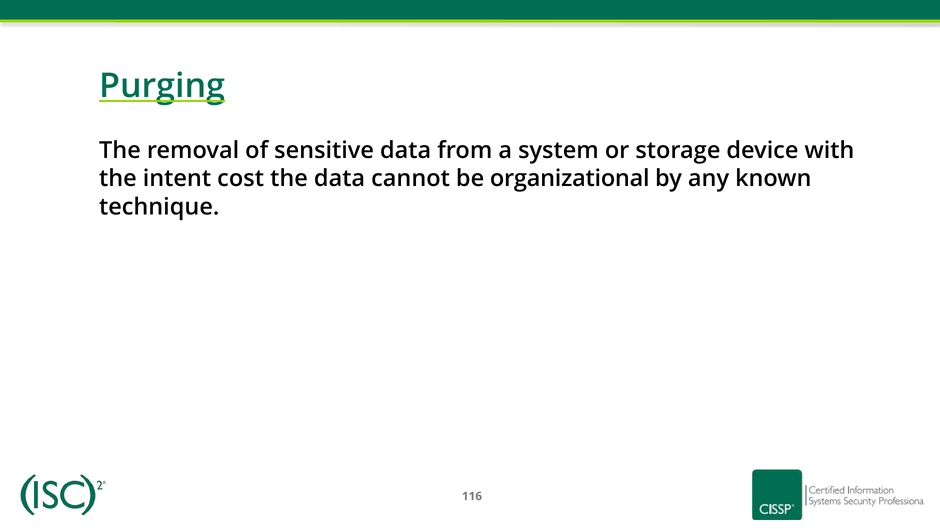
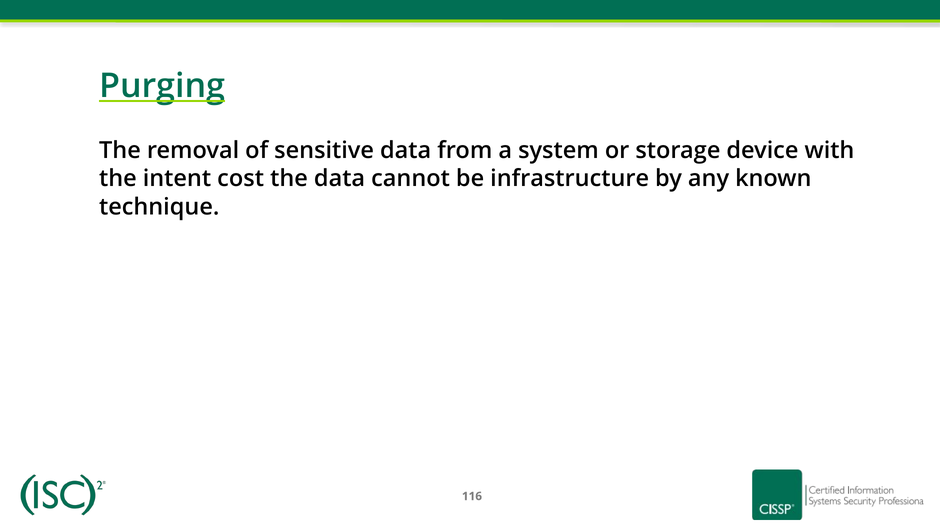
organizational: organizational -> infrastructure
